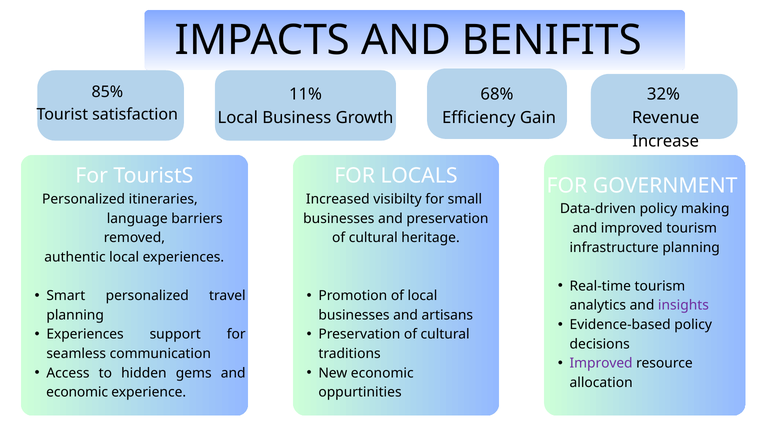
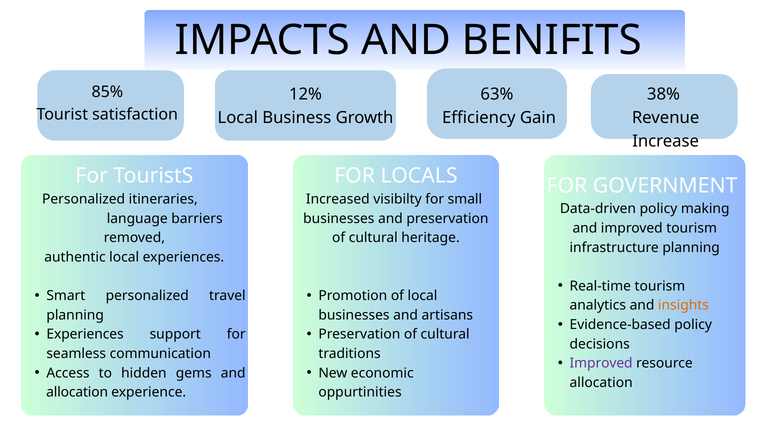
11%: 11% -> 12%
68%: 68% -> 63%
32%: 32% -> 38%
insights colour: purple -> orange
economic at (77, 393): economic -> allocation
